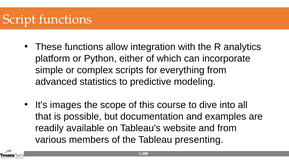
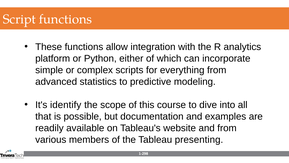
images: images -> identify
